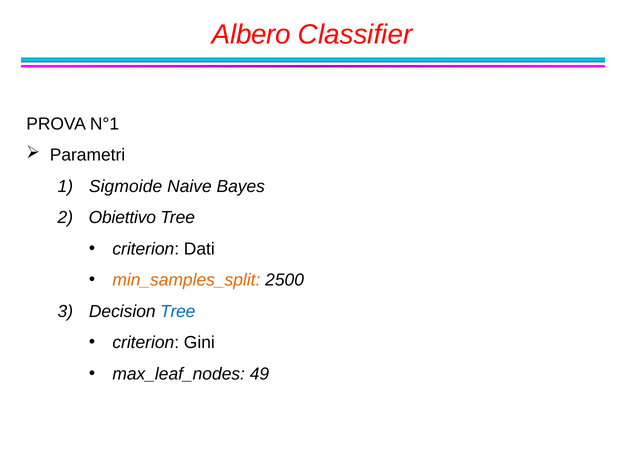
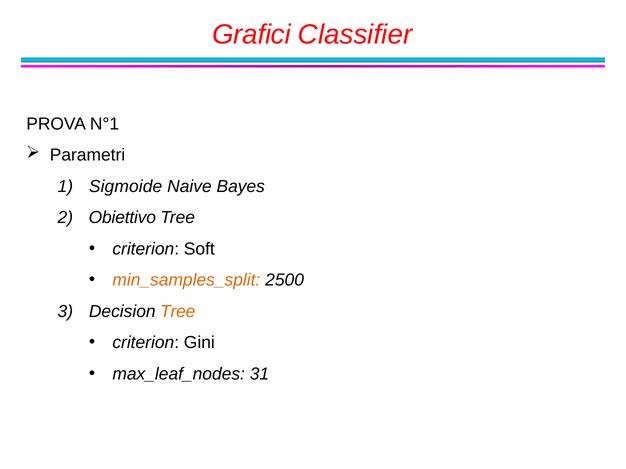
Albero: Albero -> Grafici
Dati: Dati -> Soft
Tree at (178, 312) colour: blue -> orange
49: 49 -> 31
